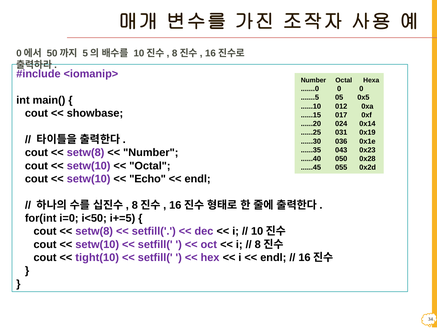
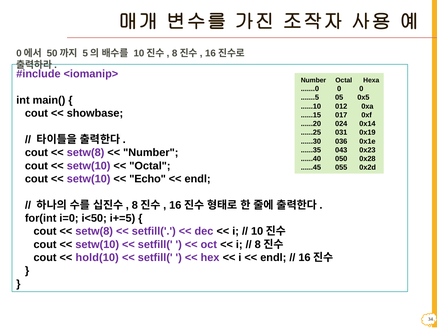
tight(10: tight(10 -> hold(10
